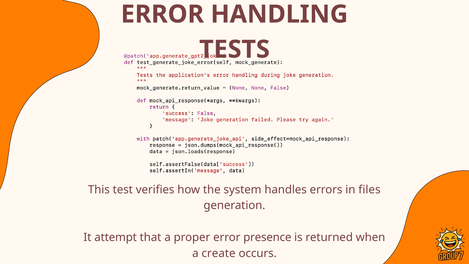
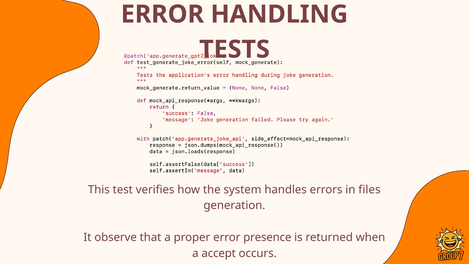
attempt: attempt -> observe
create: create -> accept
